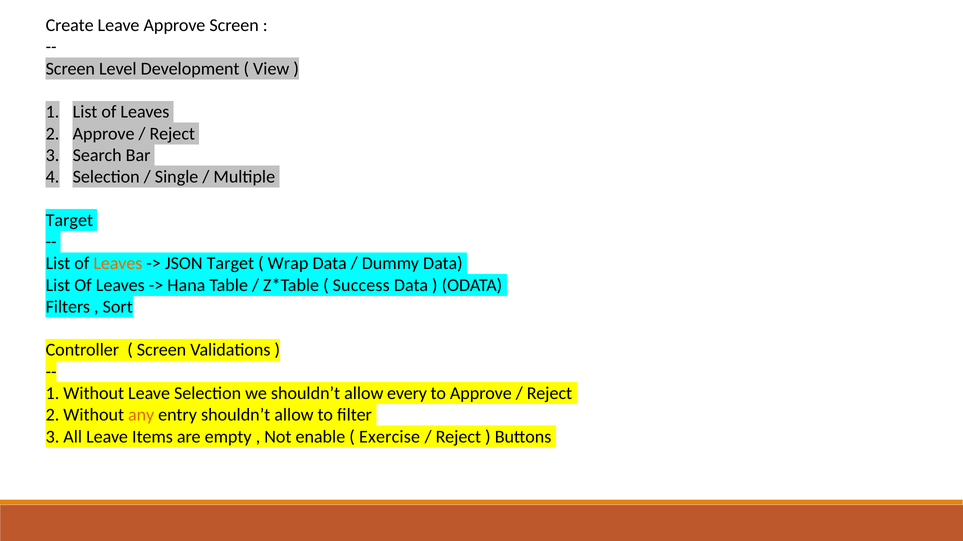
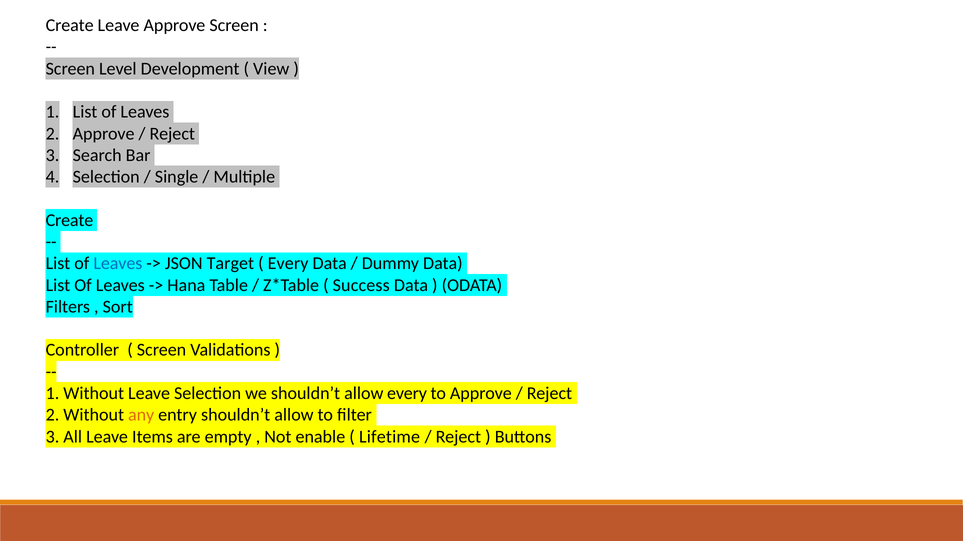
Target at (69, 220): Target -> Create
Leaves at (118, 264) colour: orange -> blue
Wrap at (288, 264): Wrap -> Every
Exercise: Exercise -> Lifetime
